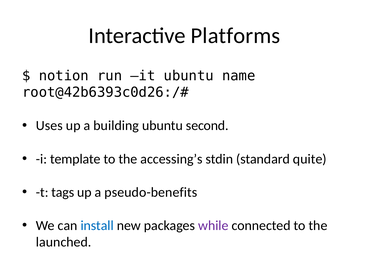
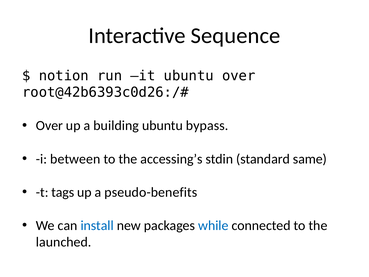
Platforms: Platforms -> Sequence
ubuntu name: name -> over
Uses at (49, 126): Uses -> Over
second: second -> bypass
template: template -> between
quite: quite -> same
while colour: purple -> blue
